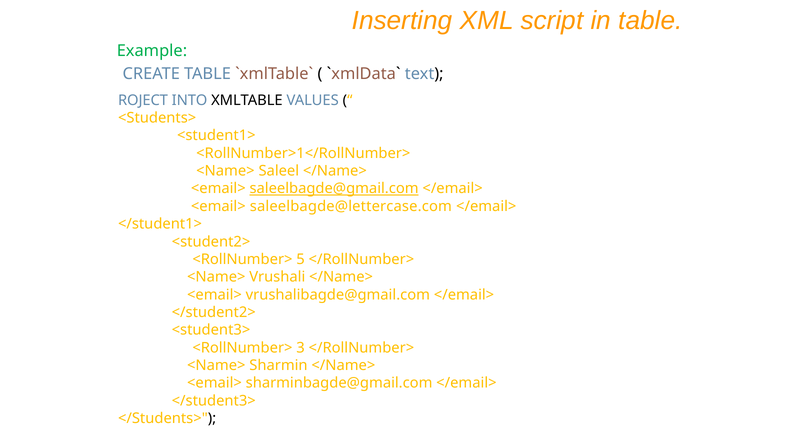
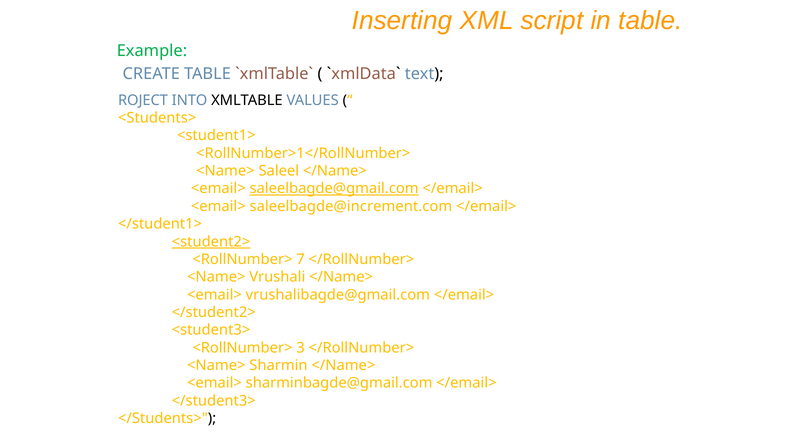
saleelbagde@lettercase.com: saleelbagde@lettercase.com -> saleelbagde@increment.com
<student2> underline: none -> present
5: 5 -> 7
